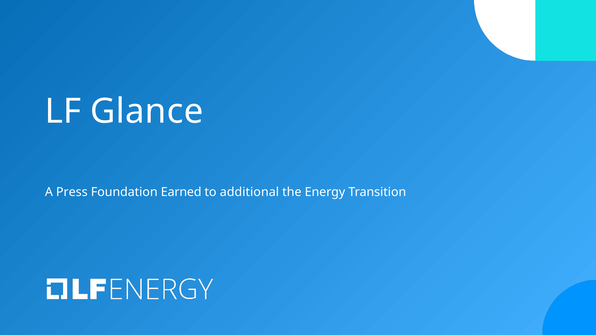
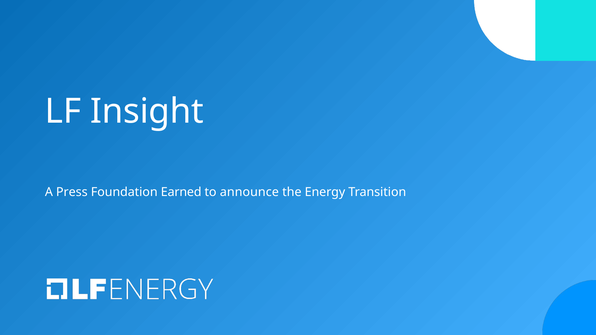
Glance: Glance -> Insight
additional: additional -> announce
